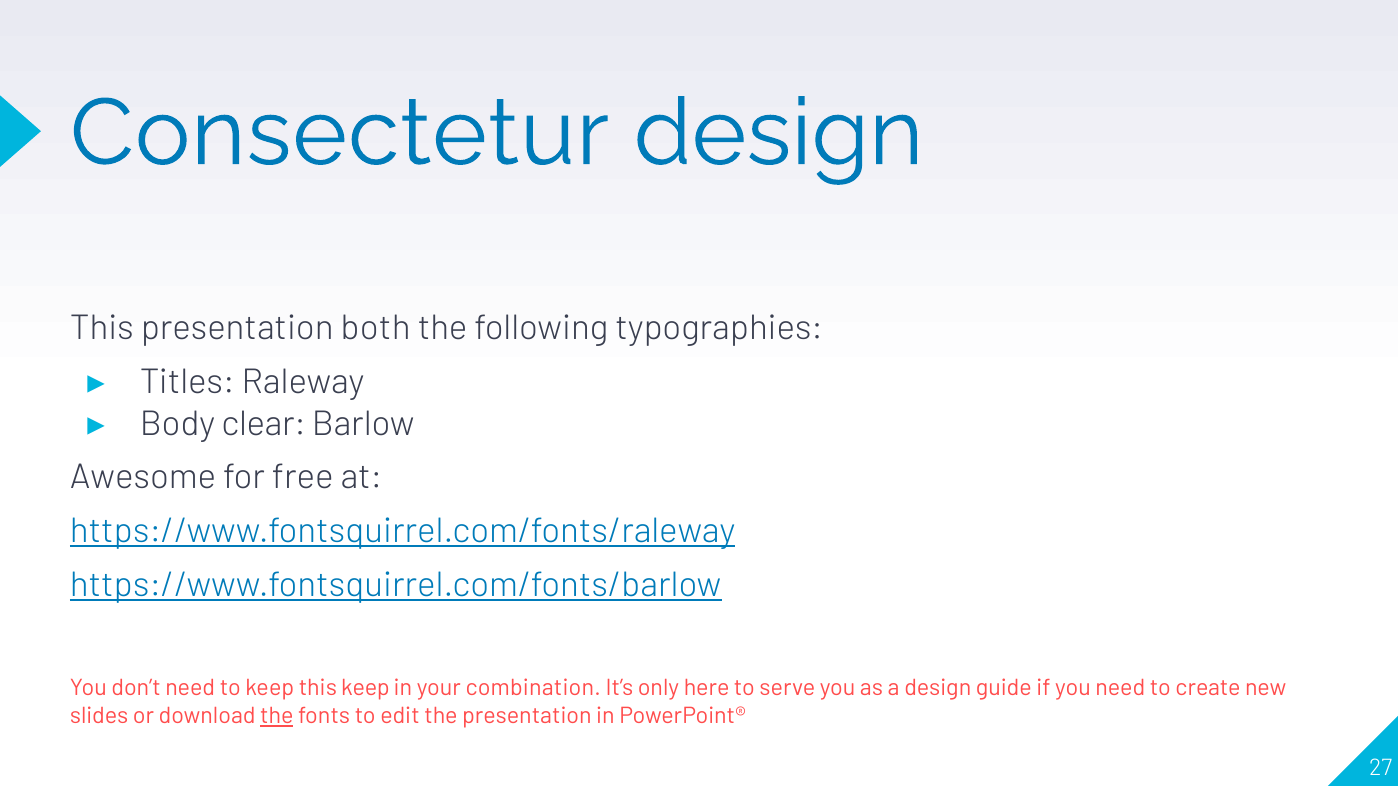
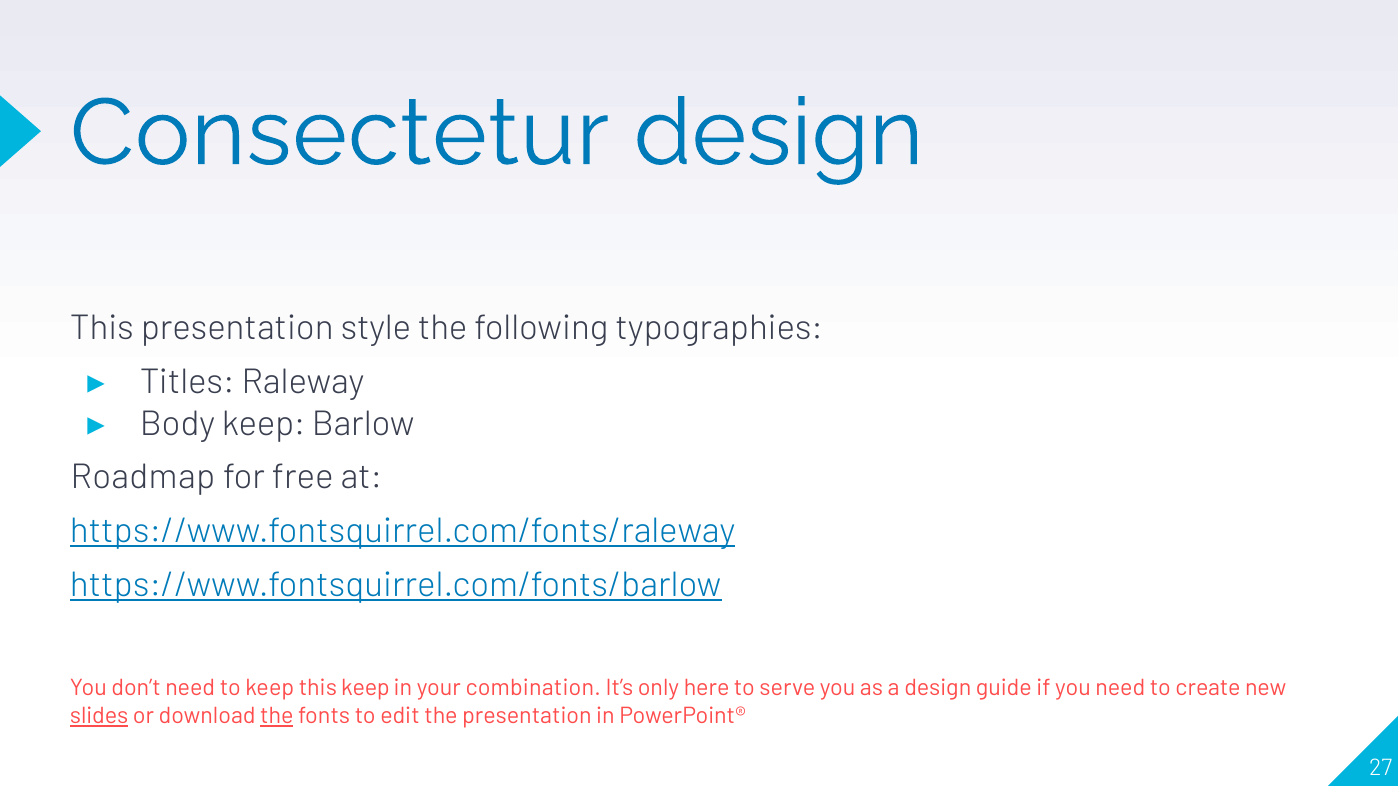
both: both -> style
Body clear: clear -> keep
Awesome: Awesome -> Roadmap
slides underline: none -> present
